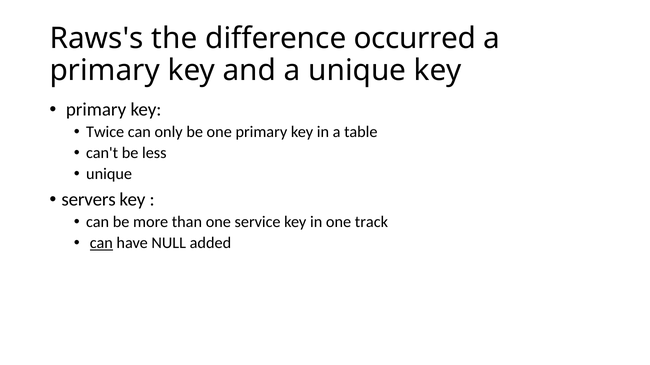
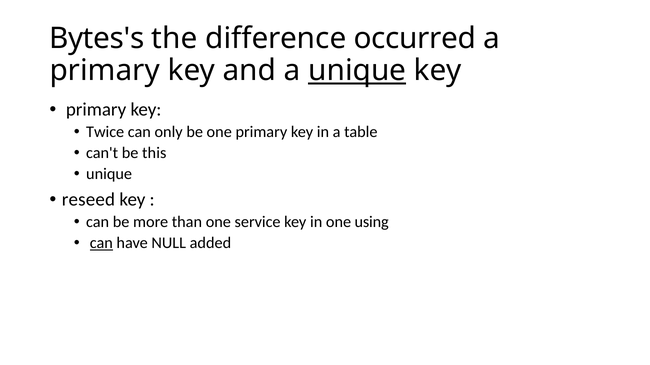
Raws's: Raws's -> Bytes's
unique at (357, 71) underline: none -> present
less: less -> this
servers: servers -> reseed
track: track -> using
